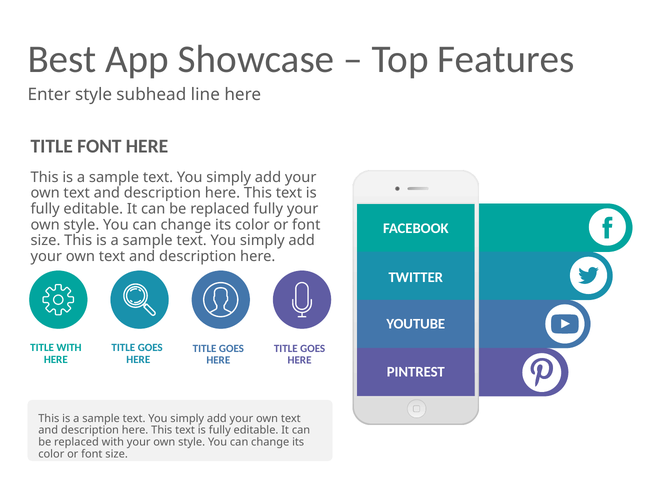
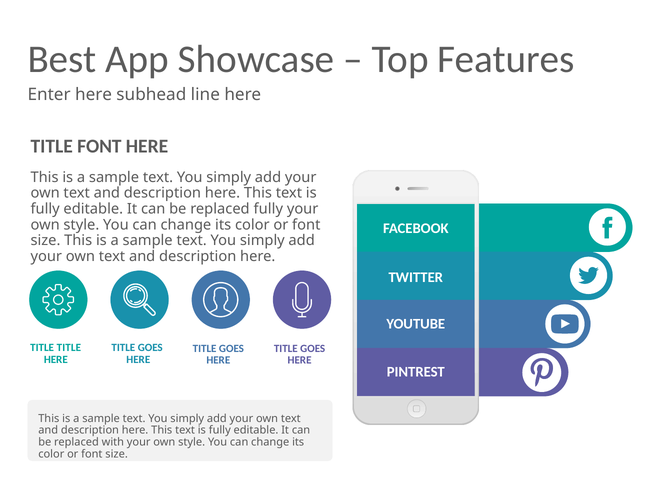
Enter style: style -> here
TITLE WITH: WITH -> TITLE
